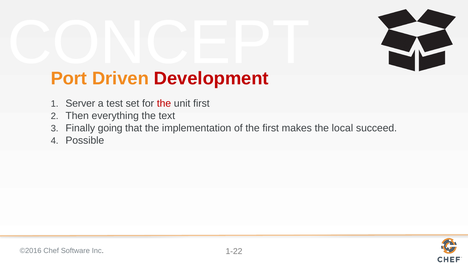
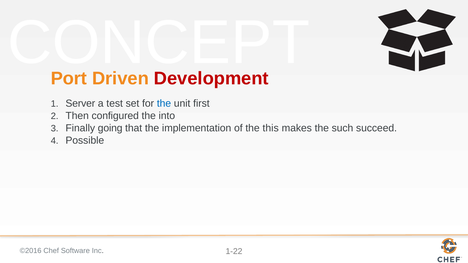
the at (164, 104) colour: red -> blue
everything: everything -> configured
text: text -> into
the first: first -> this
local: local -> such
